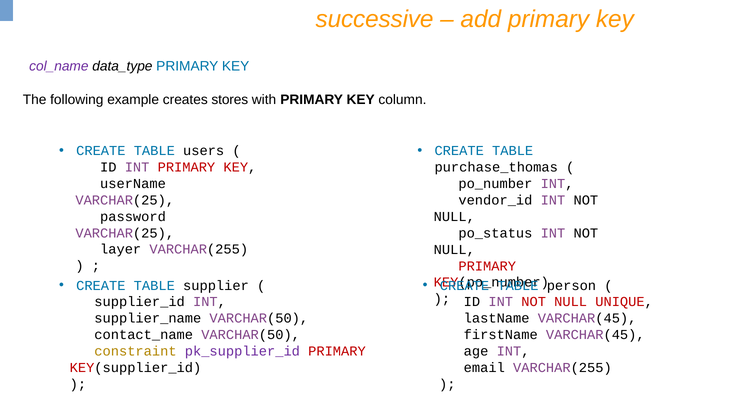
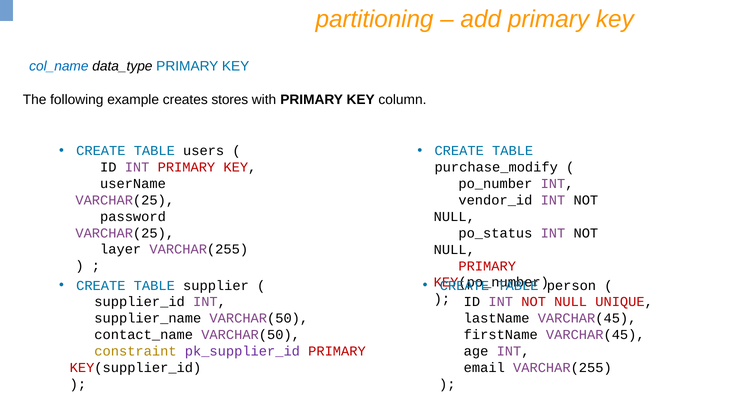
successive: successive -> partitioning
col_name colour: purple -> blue
purchase_thomas: purchase_thomas -> purchase_modify
